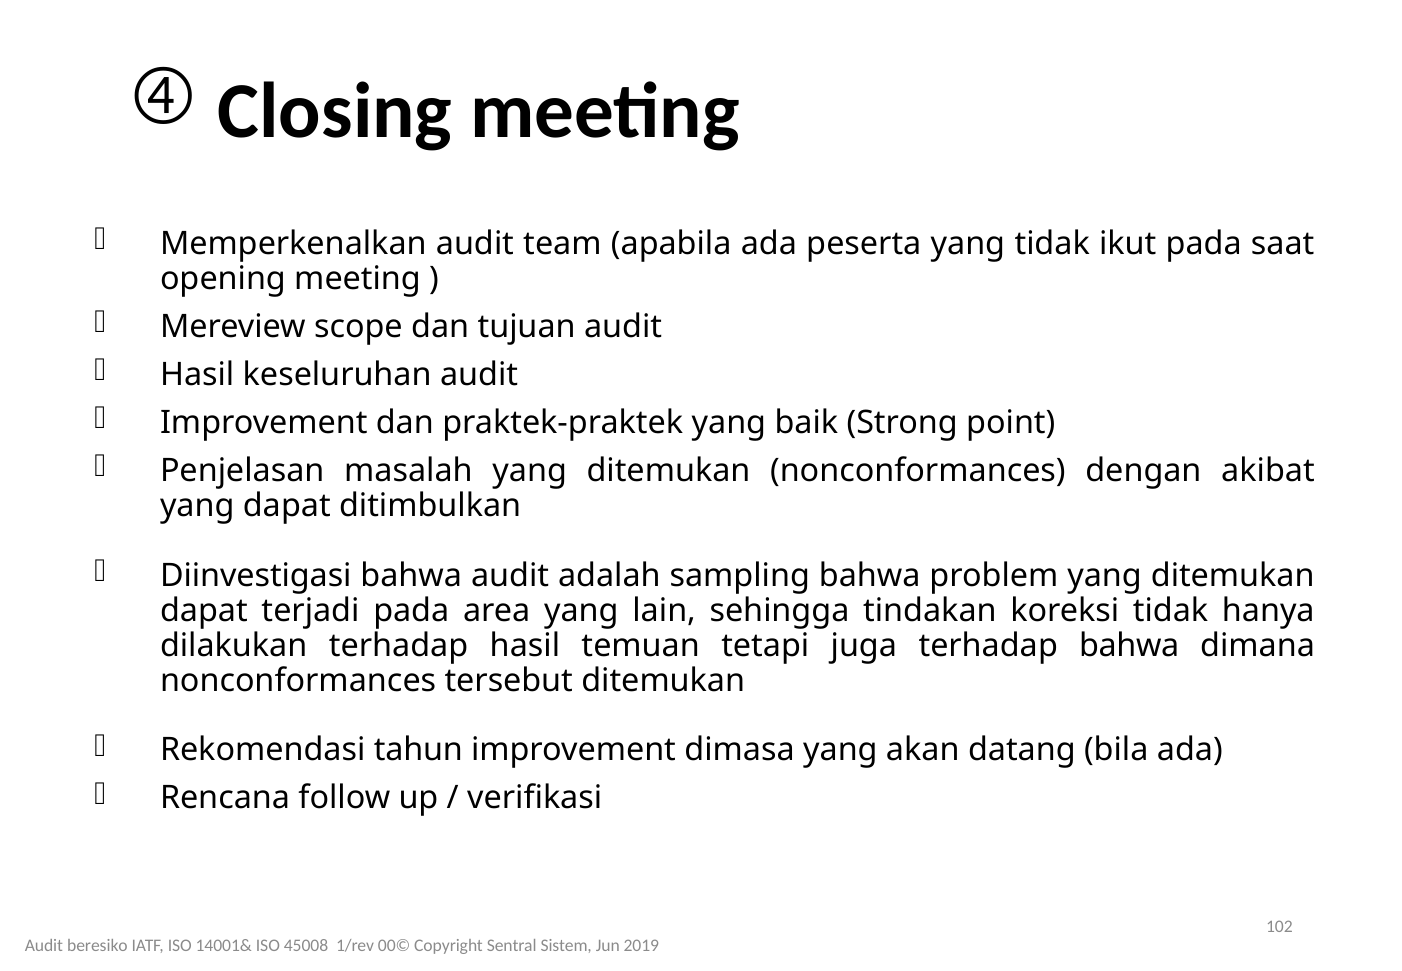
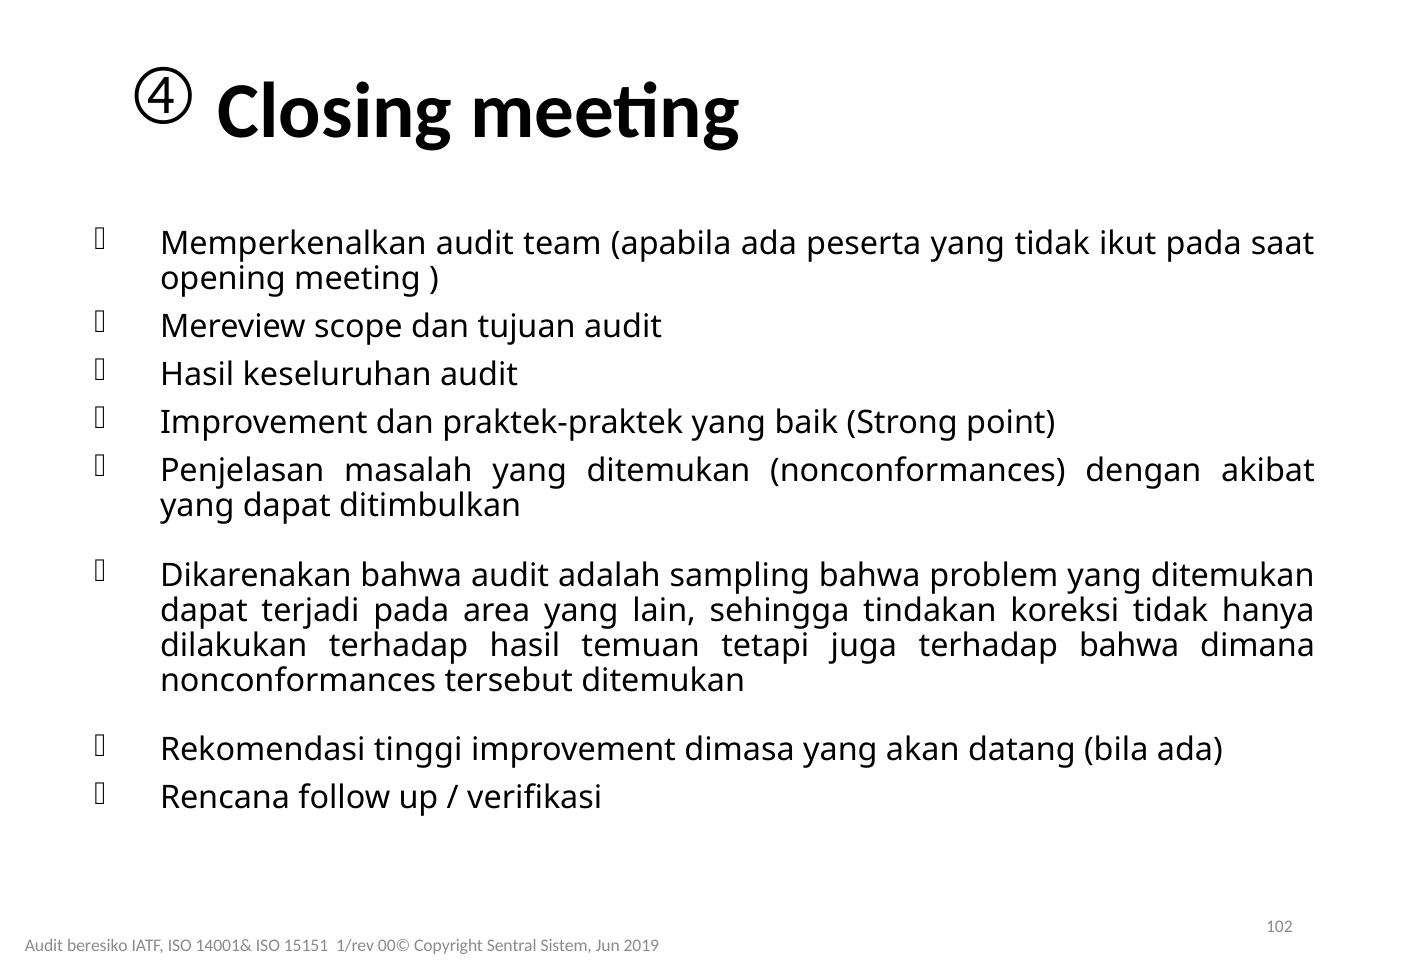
Diinvestigasi: Diinvestigasi -> Dikarenakan
tahun: tahun -> tinggi
45008: 45008 -> 15151
